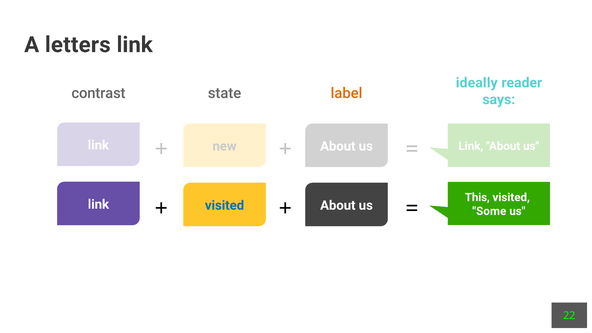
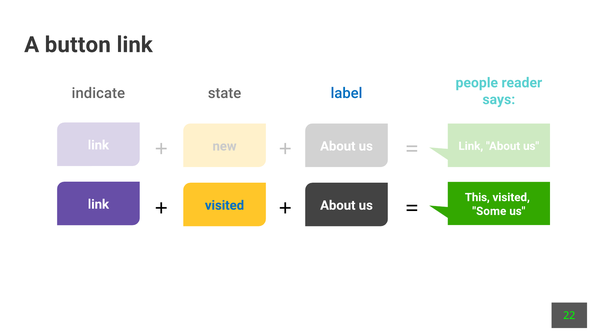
letters: letters -> button
ideally: ideally -> people
contrast: contrast -> indicate
label colour: orange -> blue
